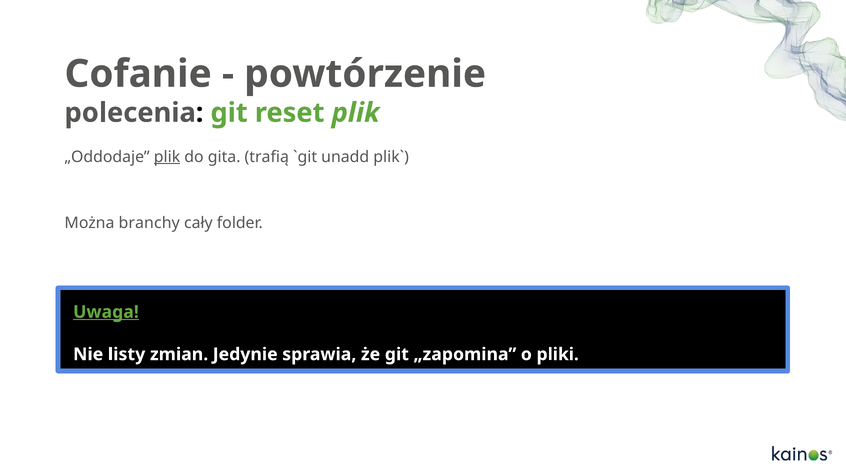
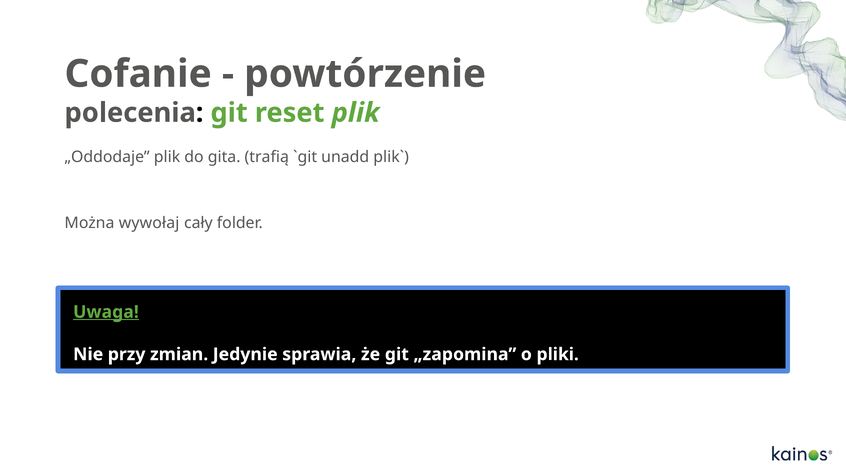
plik at (167, 157) underline: present -> none
branchy: branchy -> wywołaj
listy: listy -> przy
